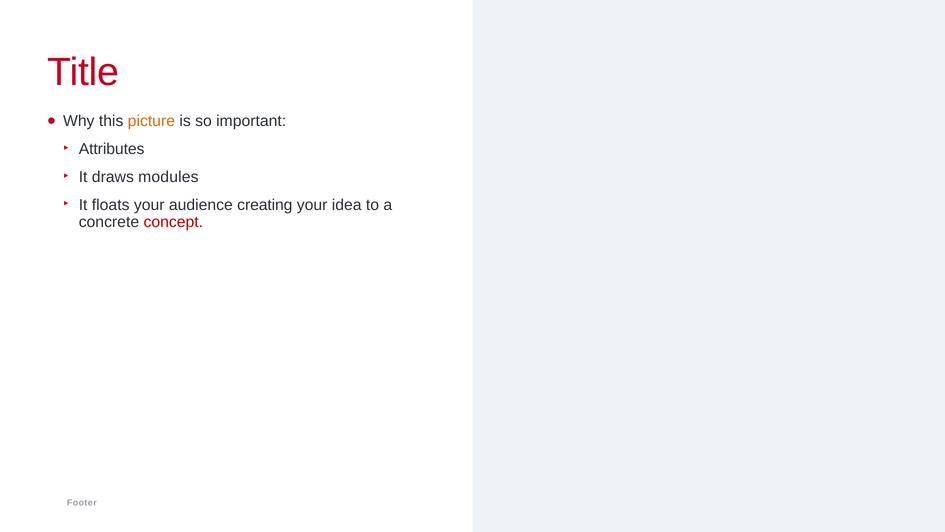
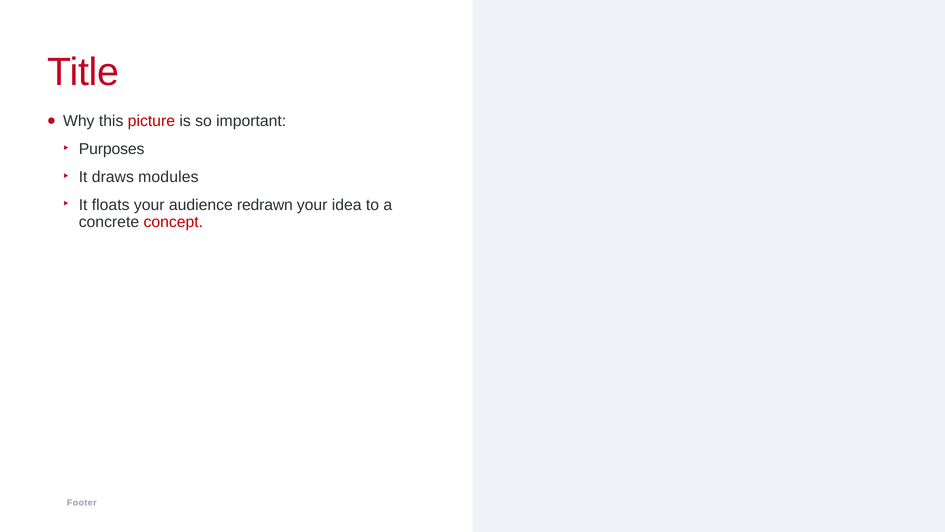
picture colour: orange -> red
Attributes: Attributes -> Purposes
creating: creating -> redrawn
